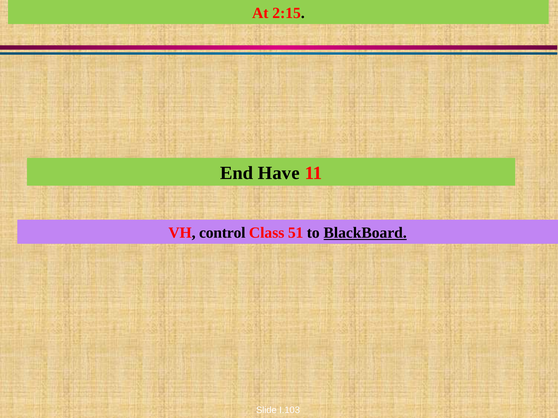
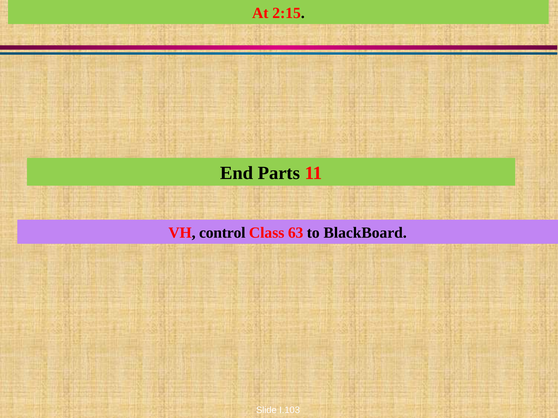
Have: Have -> Parts
51: 51 -> 63
BlackBoard underline: present -> none
